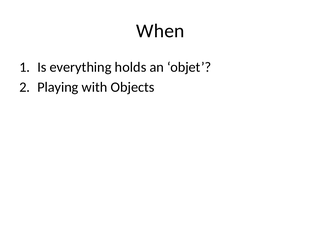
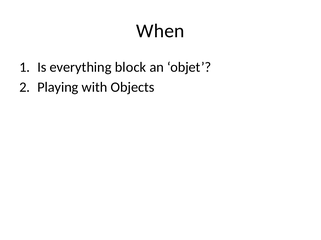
holds: holds -> block
